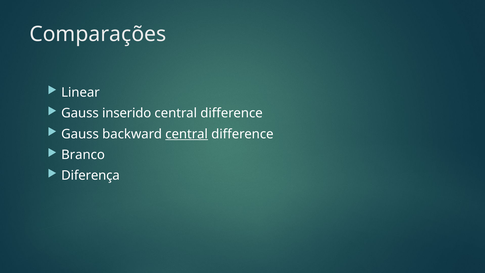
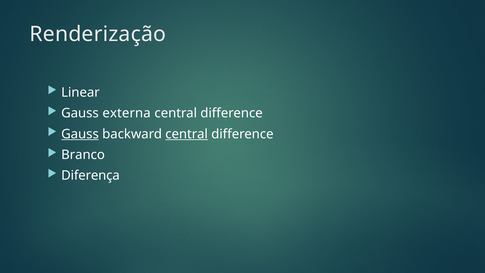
Comparações: Comparações -> Renderização
inserido: inserido -> externa
Gauss at (80, 134) underline: none -> present
